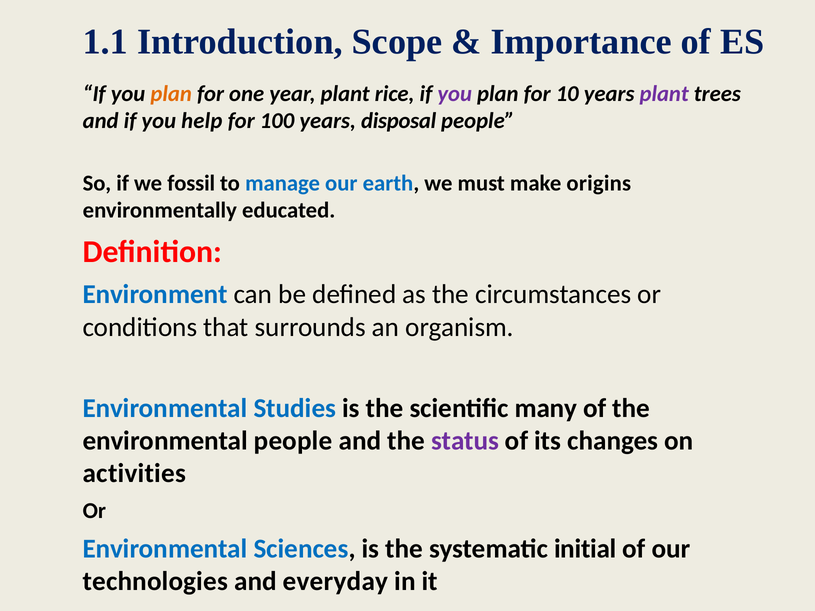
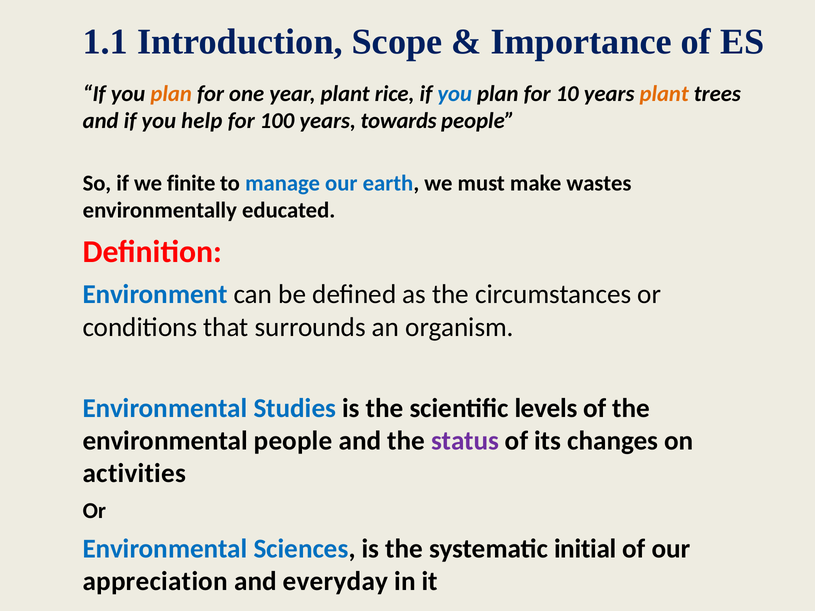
you at (455, 94) colour: purple -> blue
plant at (664, 94) colour: purple -> orange
disposal: disposal -> towards
fossil: fossil -> finite
origins: origins -> wastes
many: many -> levels
technologies: technologies -> appreciation
